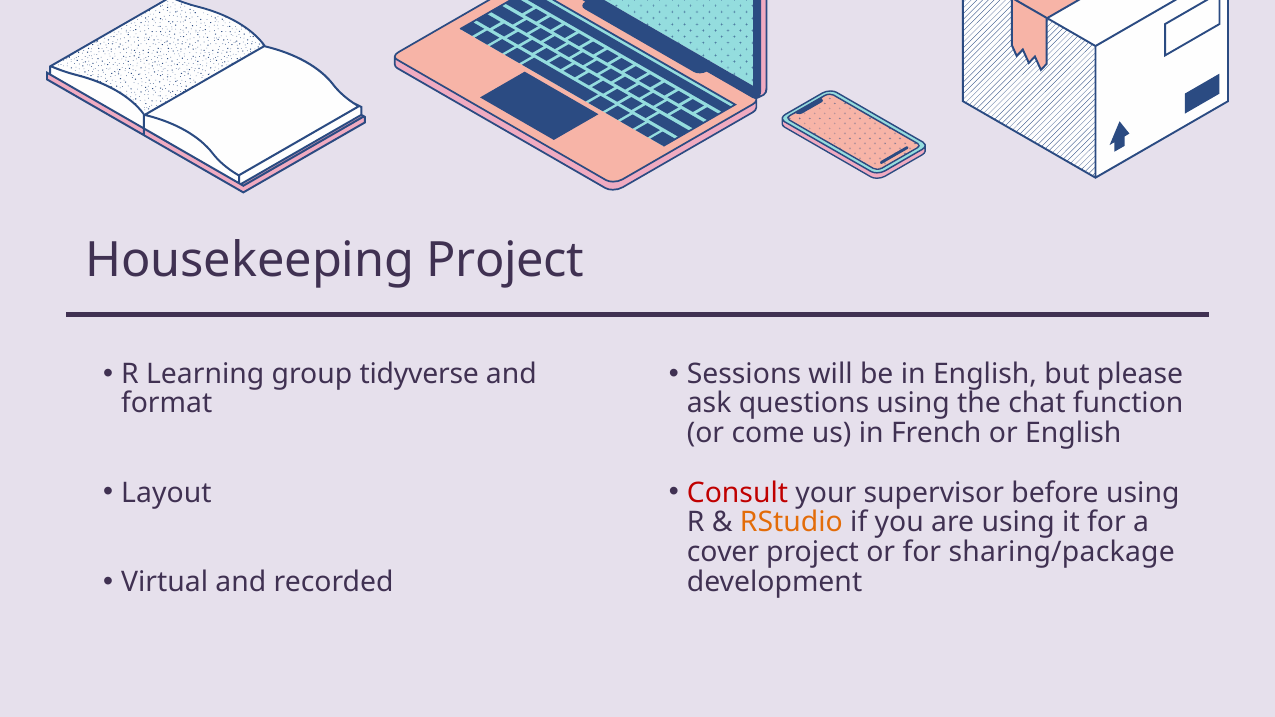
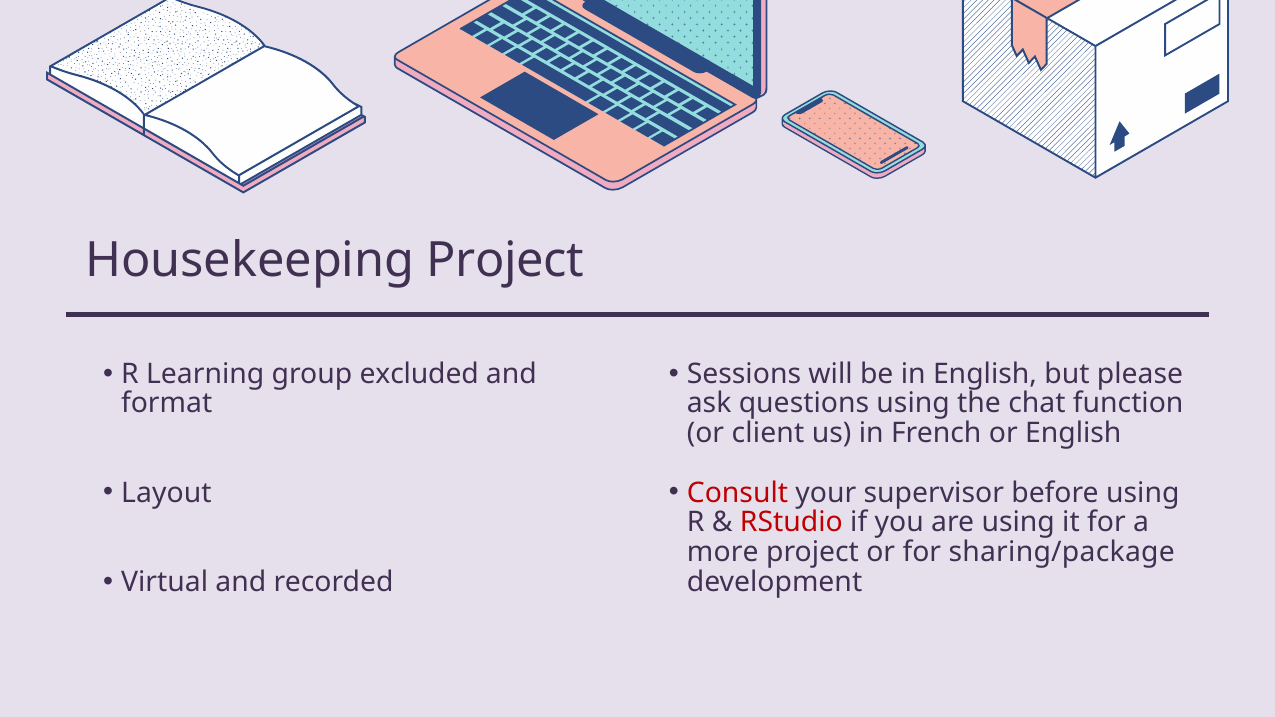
tidyverse: tidyverse -> excluded
come: come -> client
RStudio colour: orange -> red
cover: cover -> more
